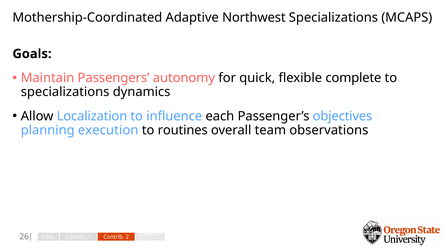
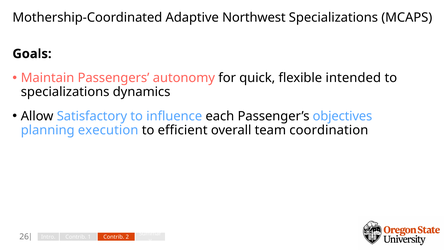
complete: complete -> intended
Localization: Localization -> Satisfactory
routines: routines -> efficient
observations: observations -> coordination
